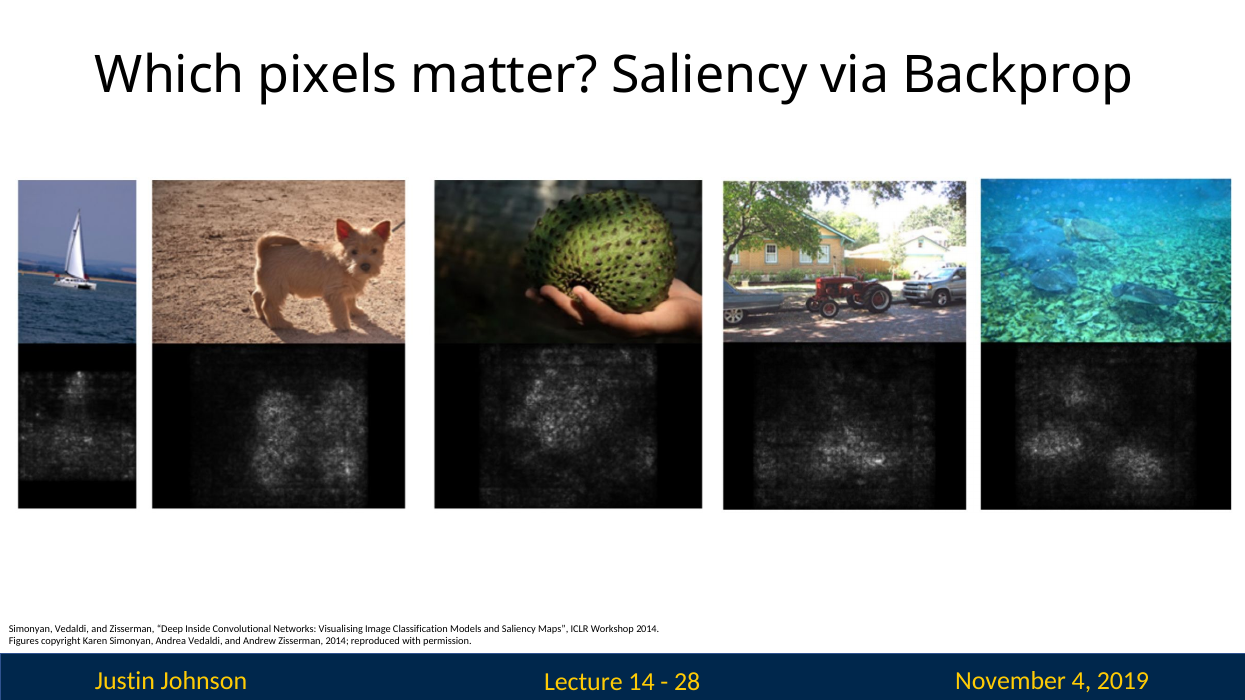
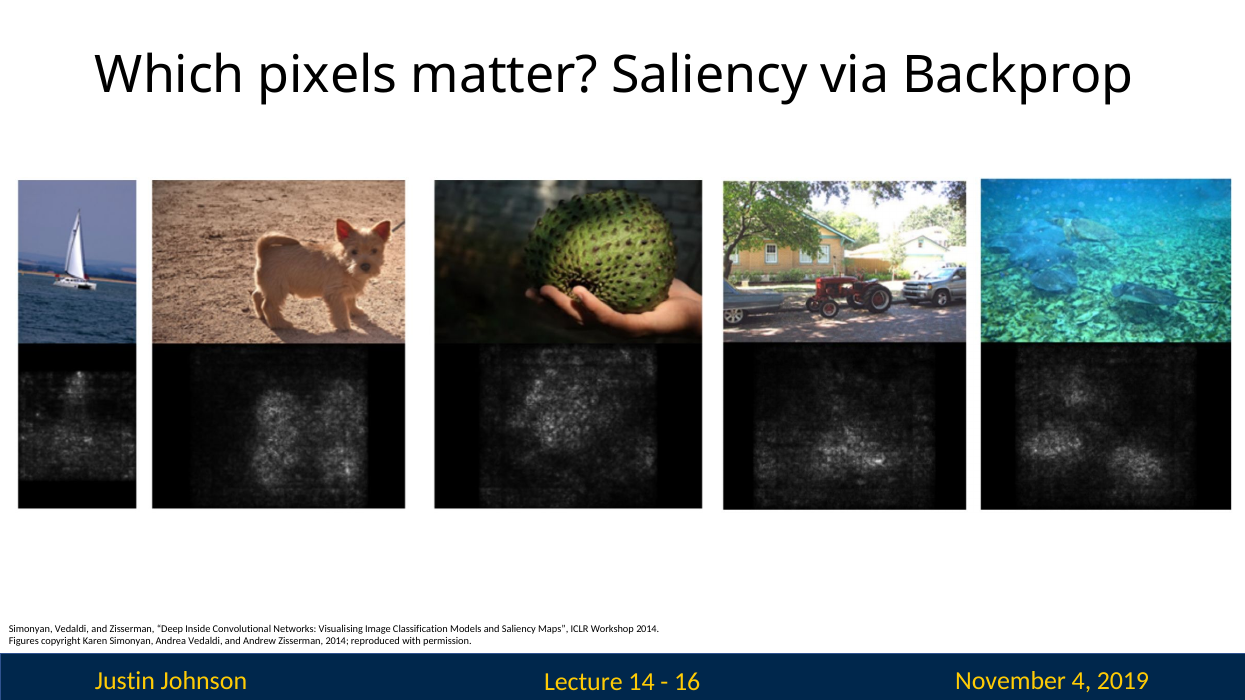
28: 28 -> 16
